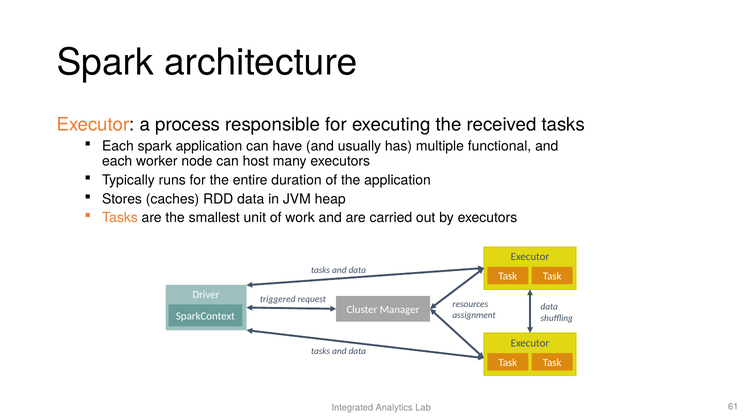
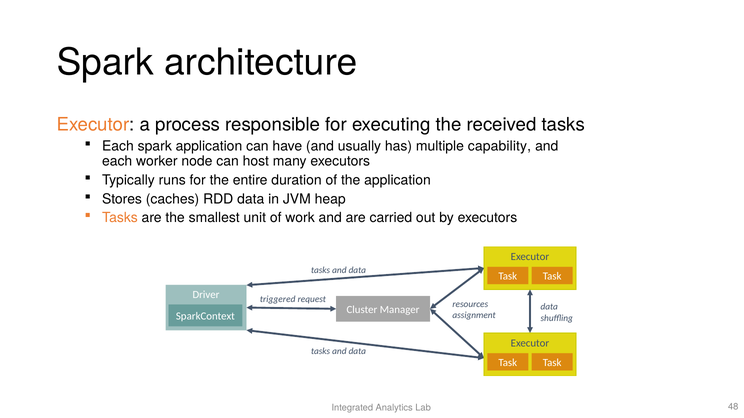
functional: functional -> capability
61: 61 -> 48
